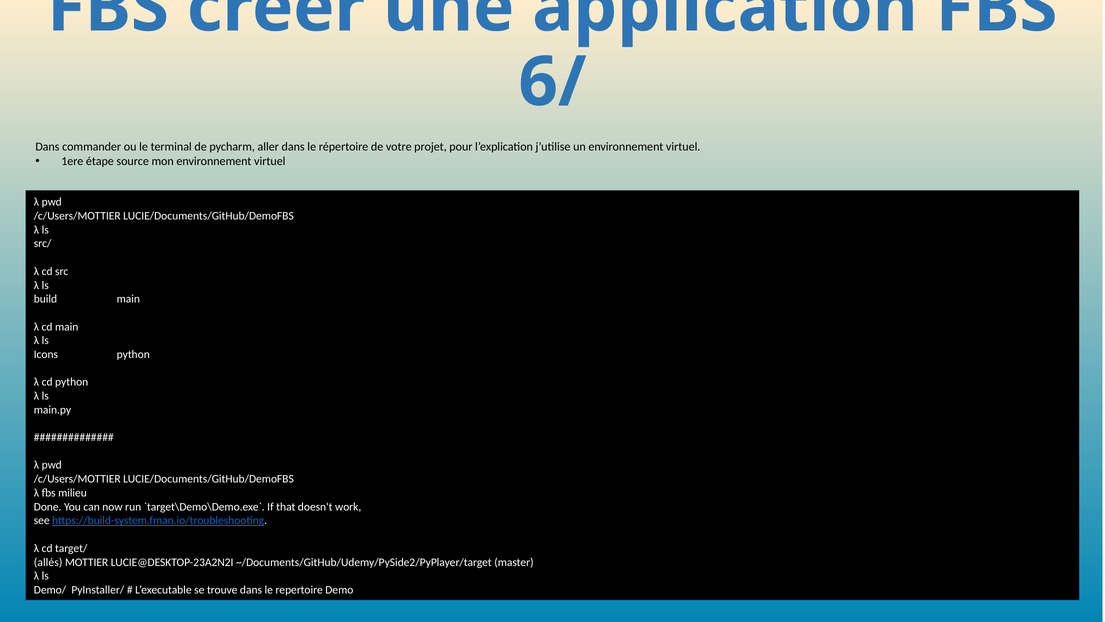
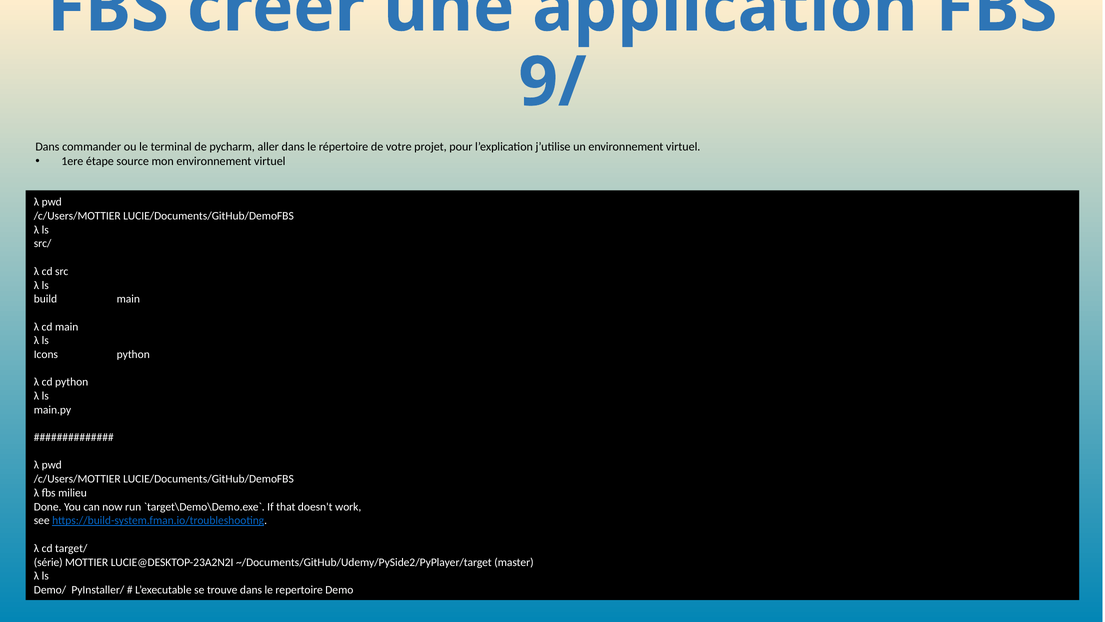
6/: 6/ -> 9/
allés: allés -> série
